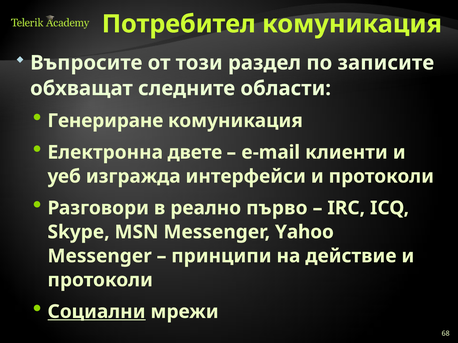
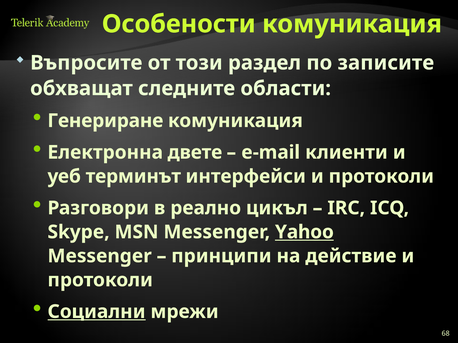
Потребител: Потребител -> Особености
изгражда: изгражда -> терминът
първо: първо -> цикъл
Yahoo underline: none -> present
